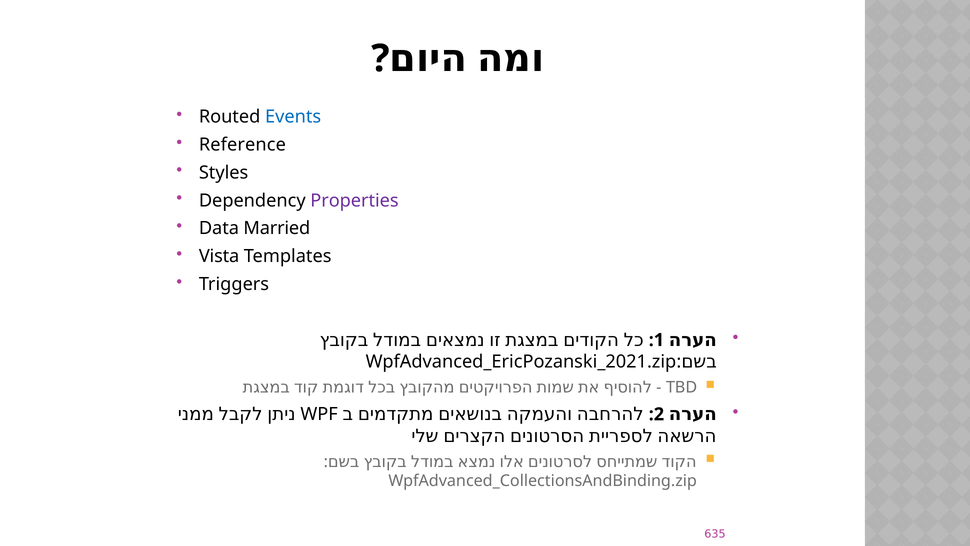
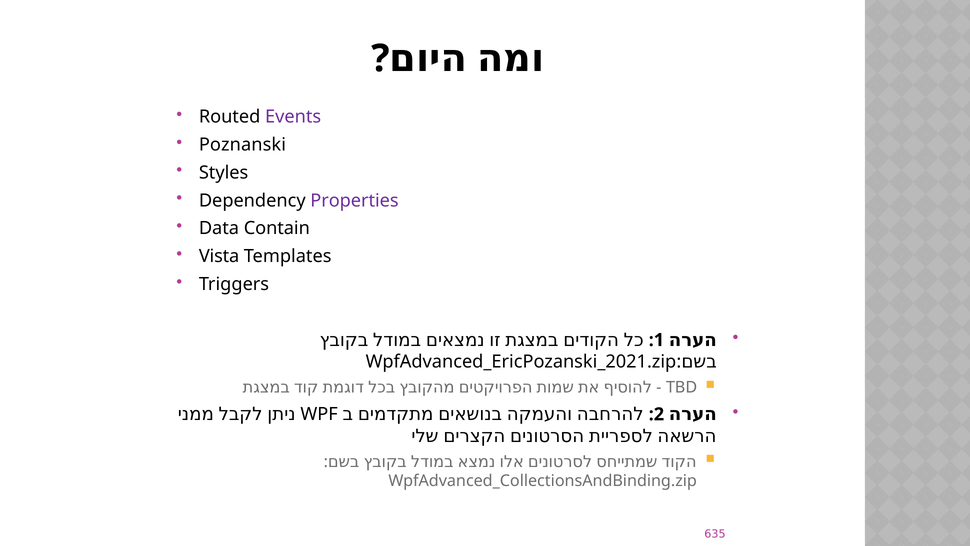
Events colour: blue -> purple
Reference: Reference -> Poznanski
Married: Married -> Contain
